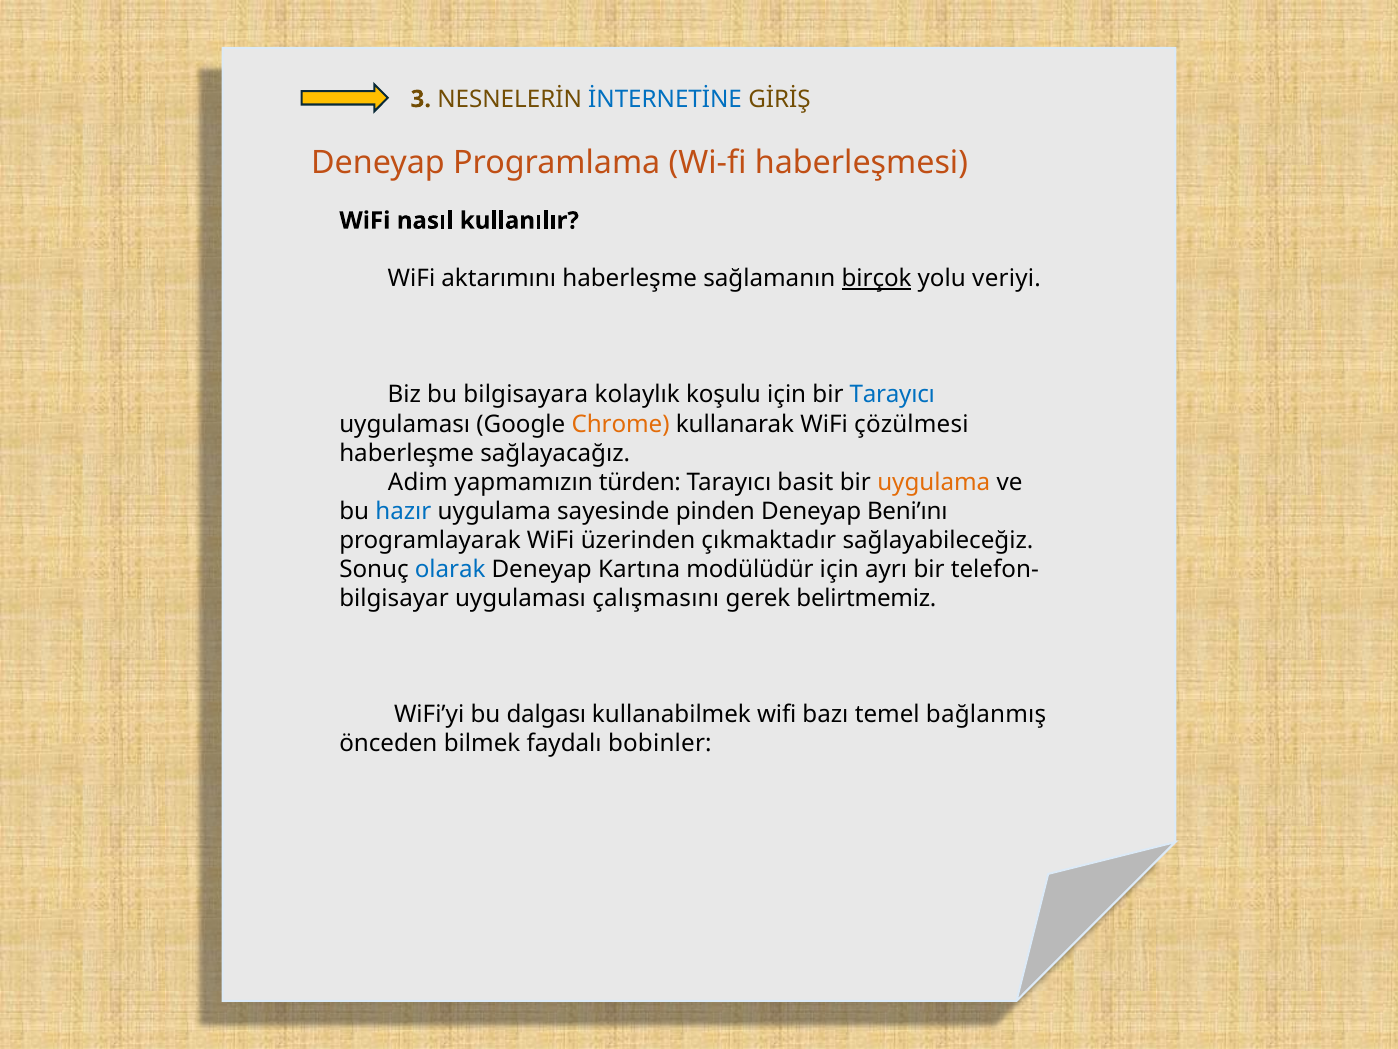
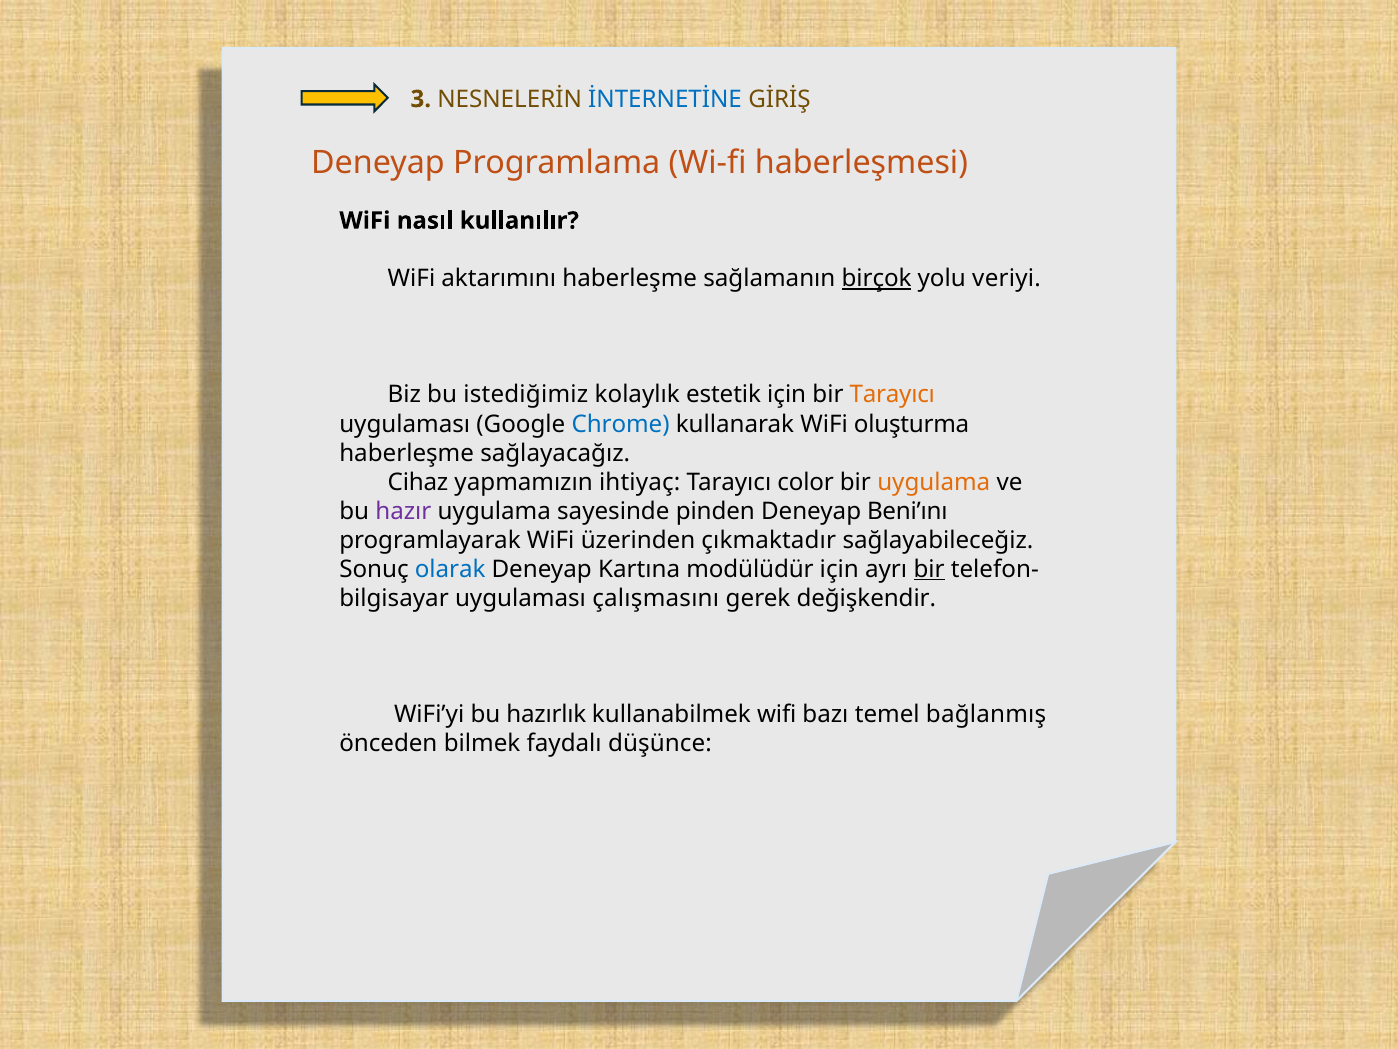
bilgisayara: bilgisayara -> istediğimiz
koşulu: koşulu -> estetik
Tarayıcı at (892, 395) colour: blue -> orange
Chrome colour: orange -> blue
çözülmesi: çözülmesi -> oluşturma
Adim: Adim -> Cihaz
türden: türden -> ihtiyaç
basit: basit -> color
hazır colour: blue -> purple
bir at (929, 569) underline: none -> present
belirtmemiz: belirtmemiz -> değişkendir
dalgası: dalgası -> hazırlık
bobinler: bobinler -> düşünce
